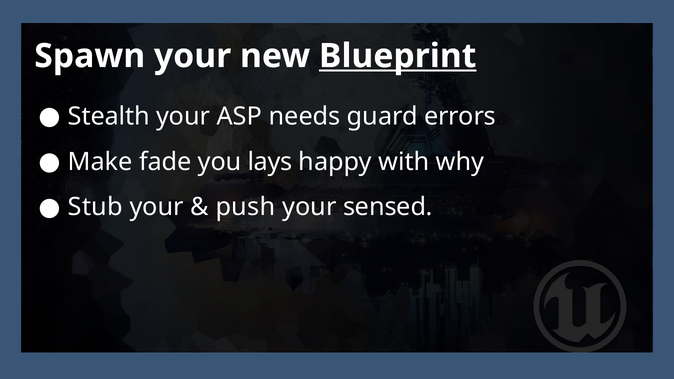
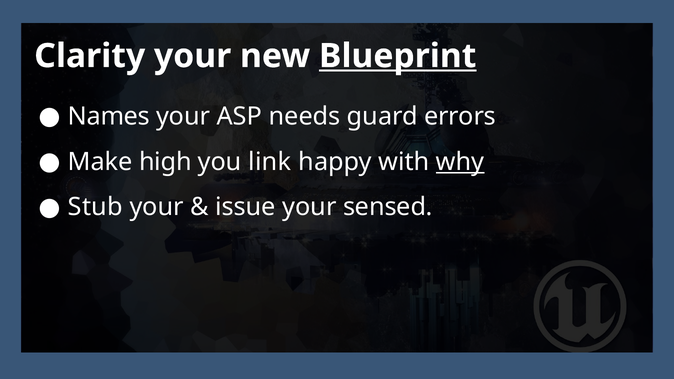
Spawn: Spawn -> Clarity
Stealth: Stealth -> Names
fade: fade -> high
lays: lays -> link
why underline: none -> present
push: push -> issue
